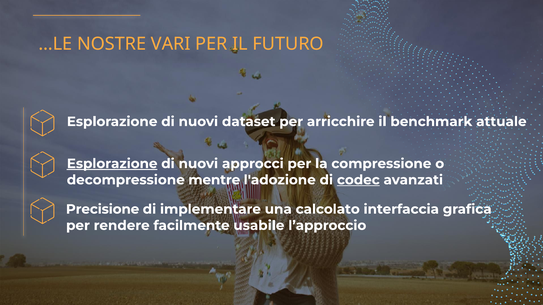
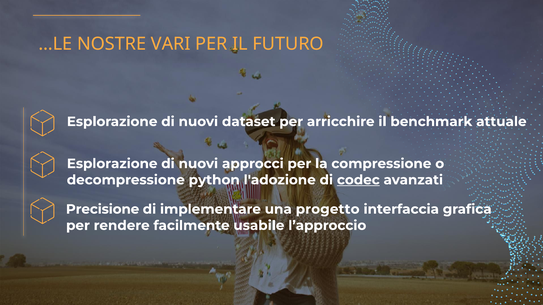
Esplorazione at (112, 164) underline: present -> none
mentre: mentre -> python
calcolato: calcolato -> progetto
